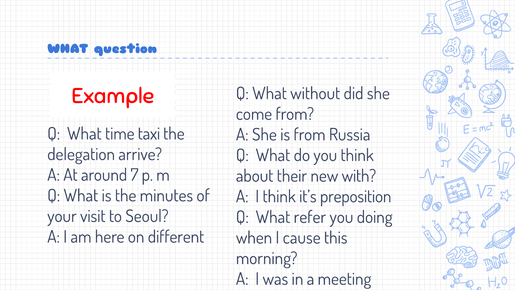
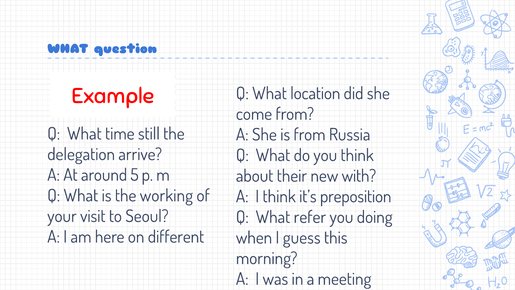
without: without -> location
taxi: taxi -> still
7: 7 -> 5
minutes: minutes -> working
cause: cause -> guess
